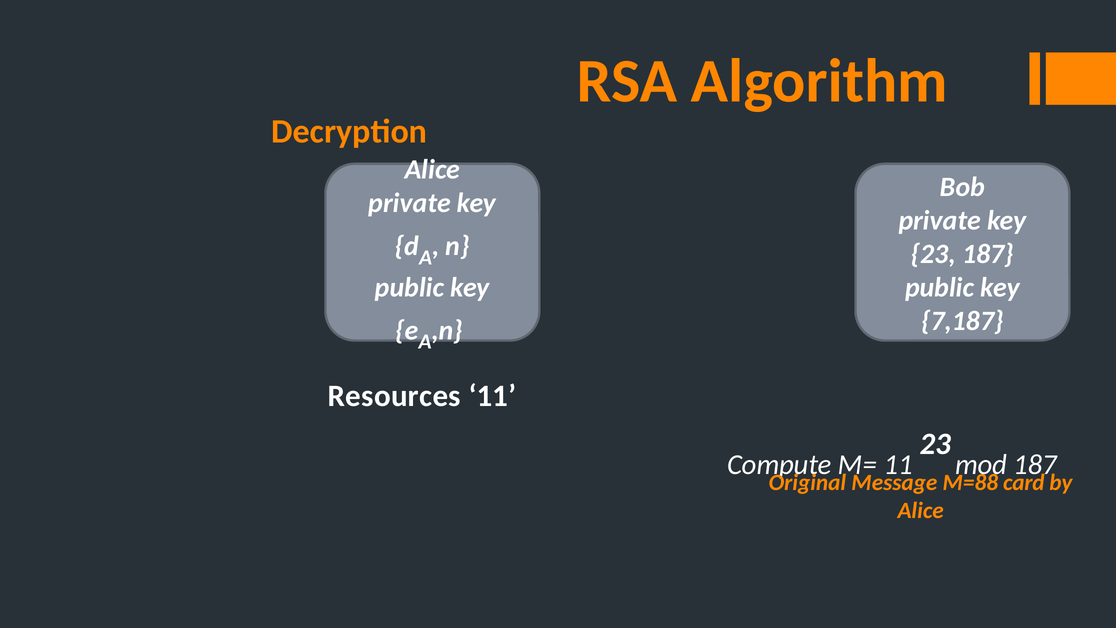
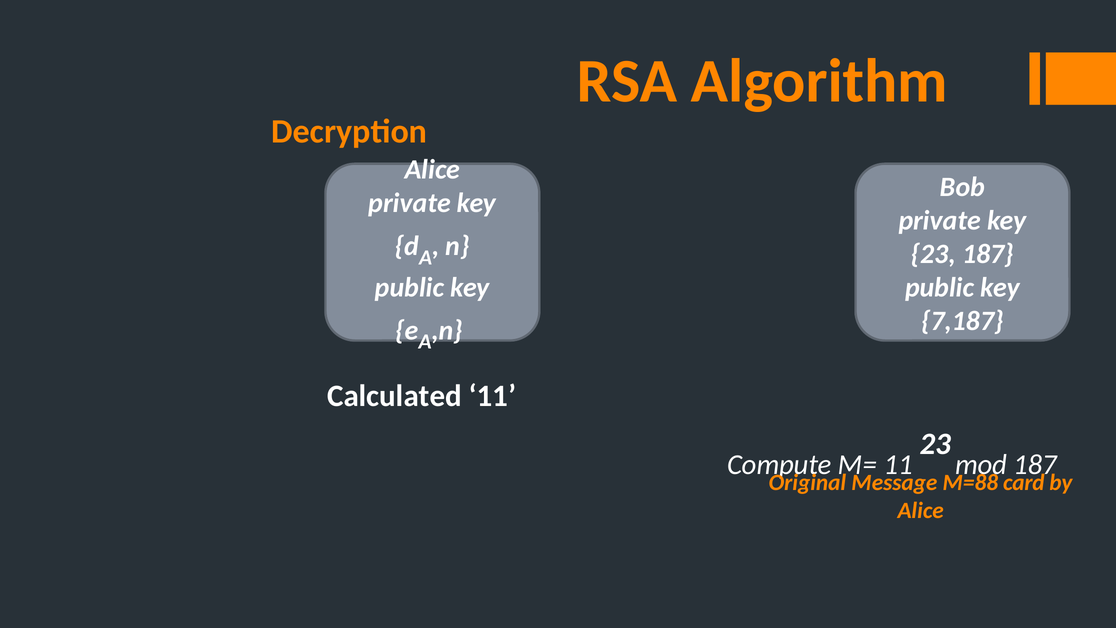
Resources: Resources -> Calculated
